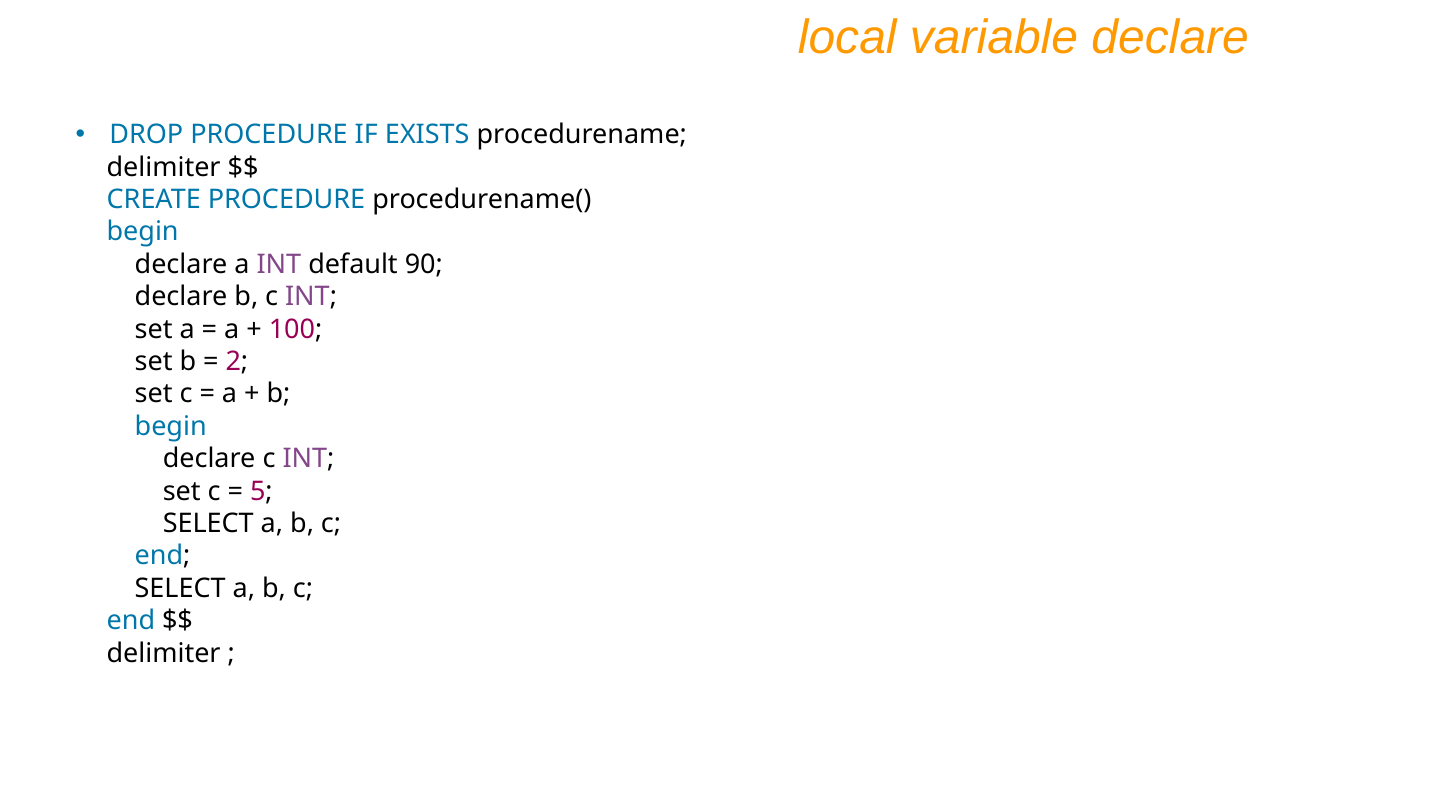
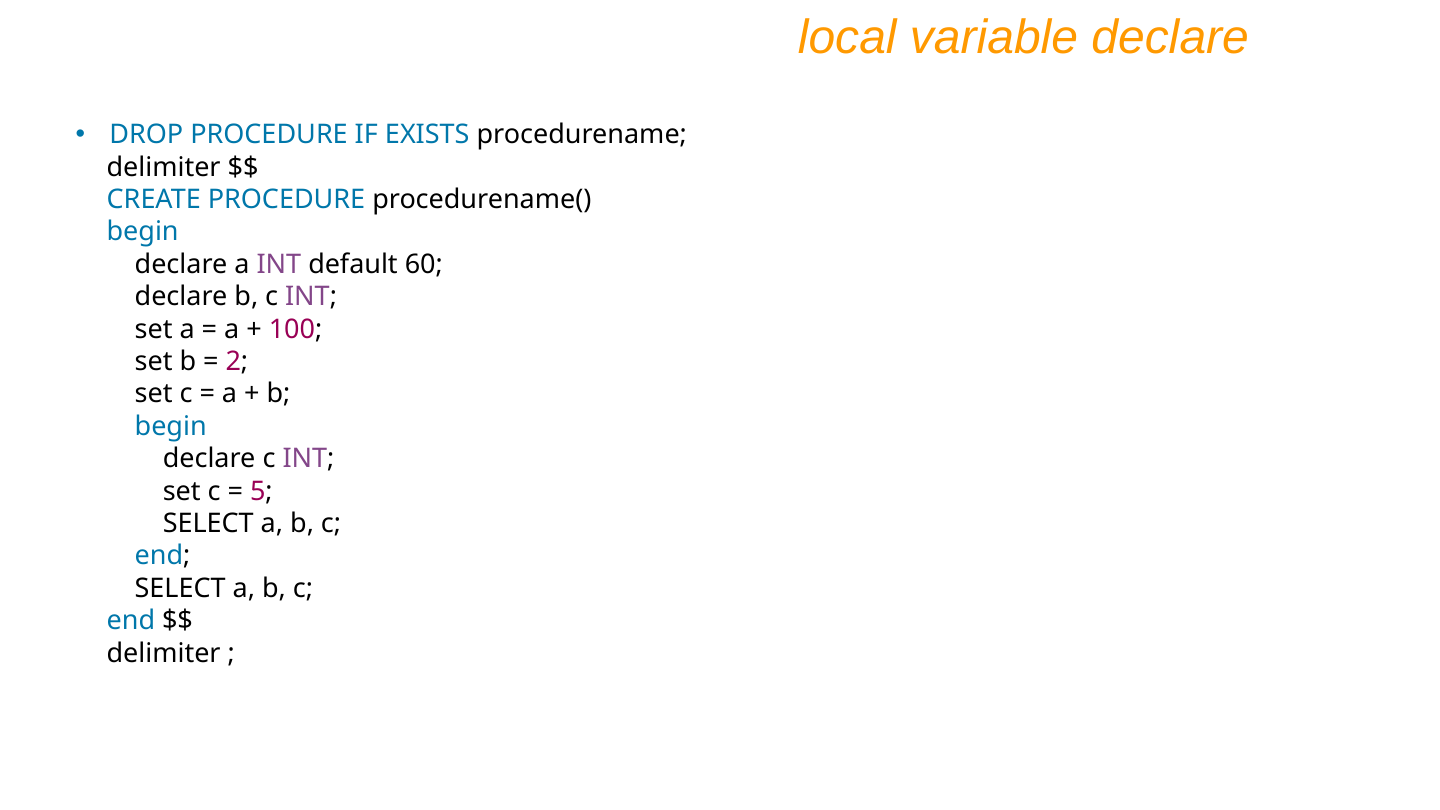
90: 90 -> 60
